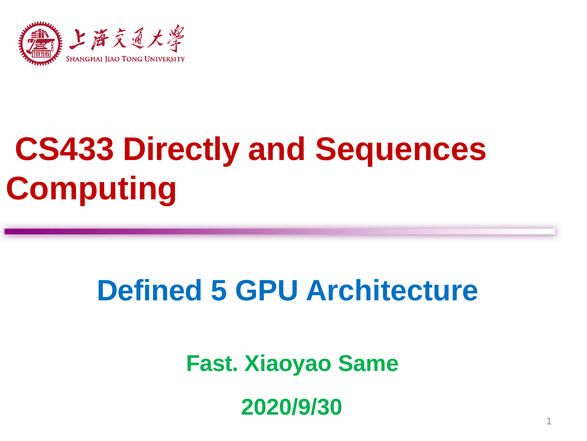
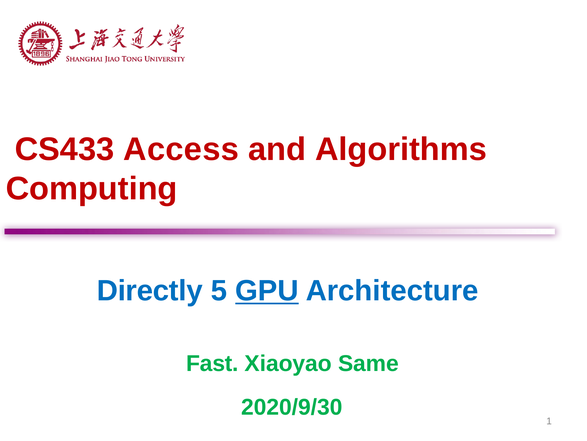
Directly: Directly -> Access
Sequences: Sequences -> Algorithms
Defined: Defined -> Directly
GPU underline: none -> present
